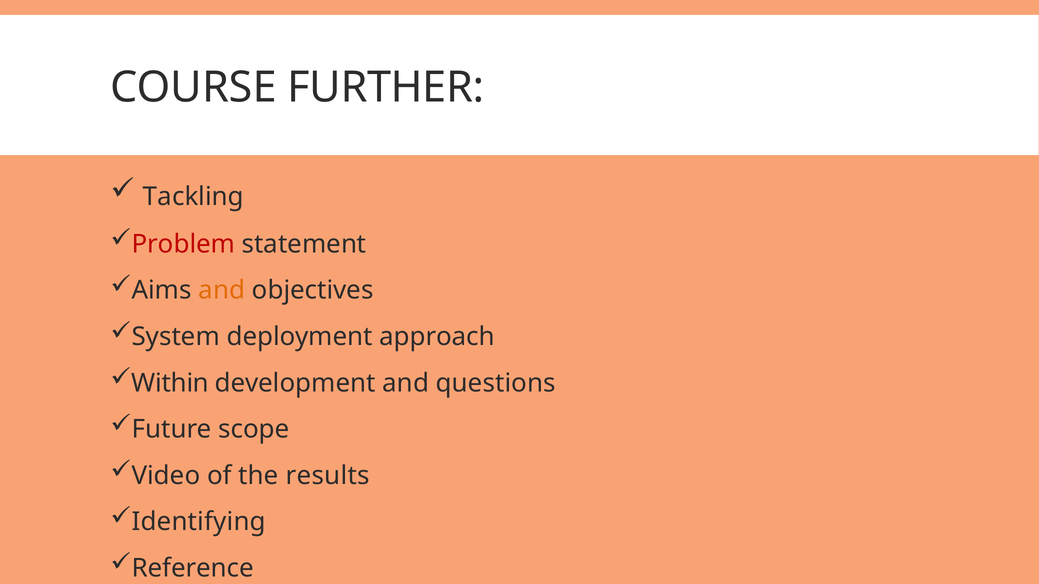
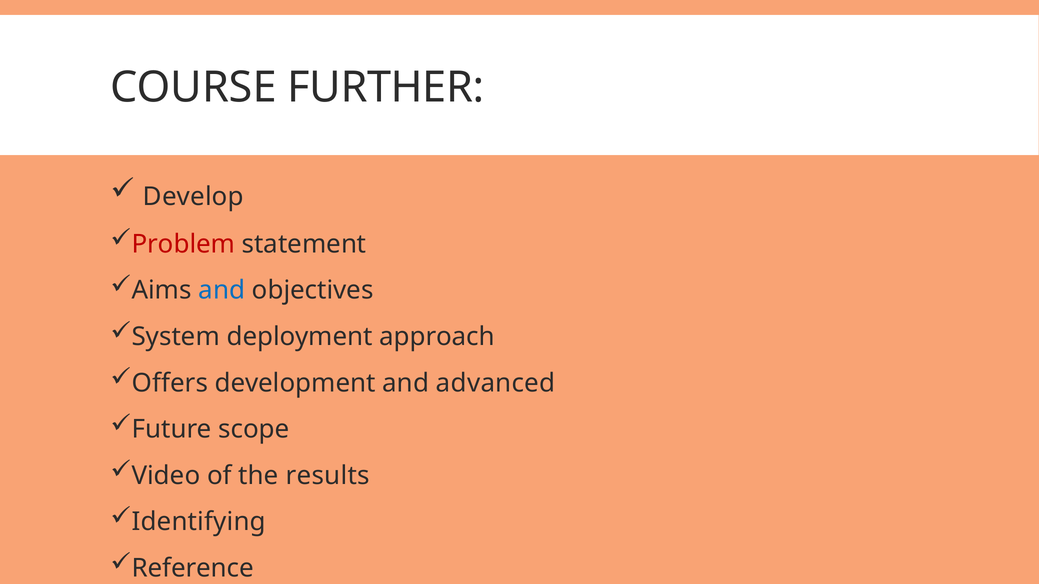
Tackling: Tackling -> Develop
and at (222, 291) colour: orange -> blue
Within: Within -> Offers
questions: questions -> advanced
